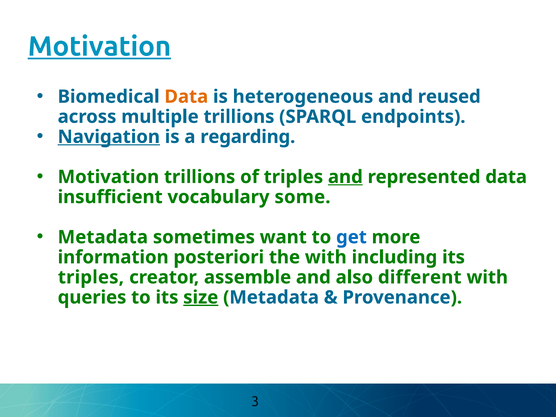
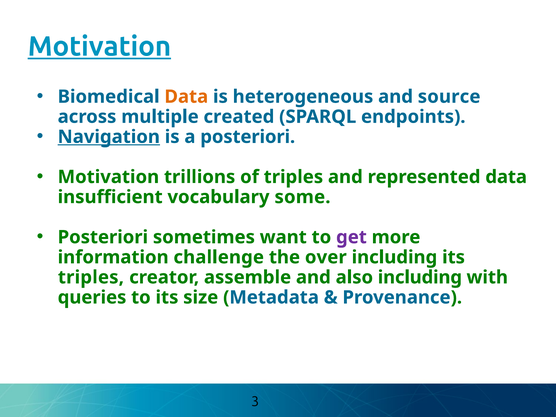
reused: reused -> source
multiple trillions: trillions -> created
a regarding: regarding -> posteriori
and at (345, 177) underline: present -> none
Metadata at (103, 237): Metadata -> Posteriori
get colour: blue -> purple
posteriori: posteriori -> challenge
the with: with -> over
also different: different -> including
size underline: present -> none
